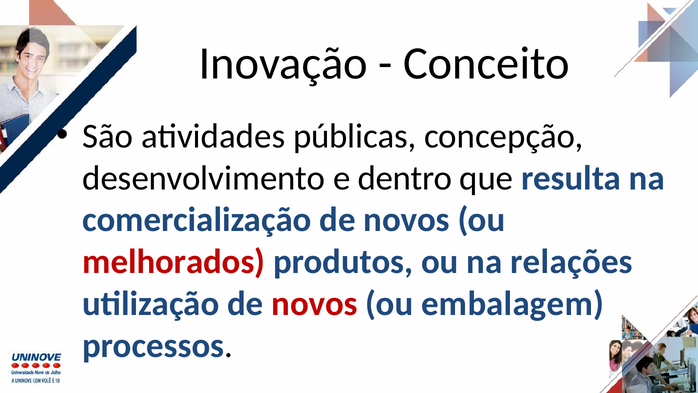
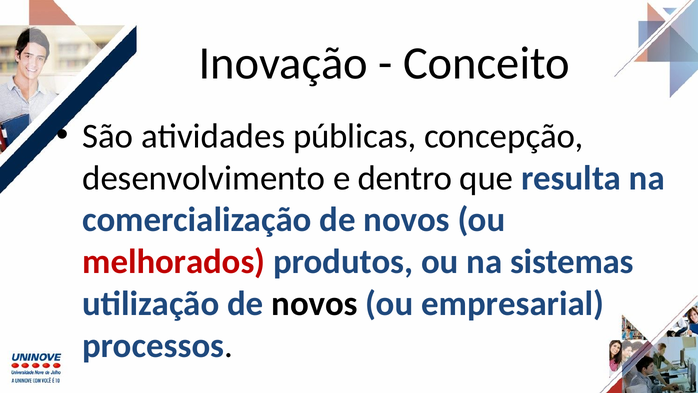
relações: relações -> sistemas
novos at (315, 303) colour: red -> black
embalagem: embalagem -> empresarial
